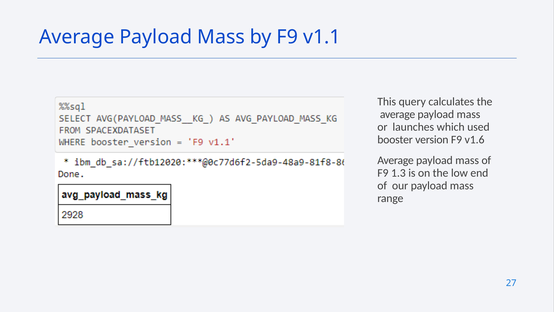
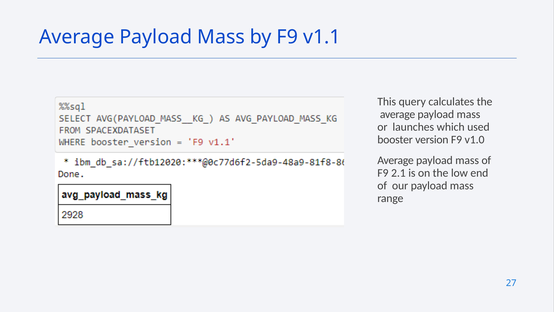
v1.6: v1.6 -> v1.0
1.3: 1.3 -> 2.1
